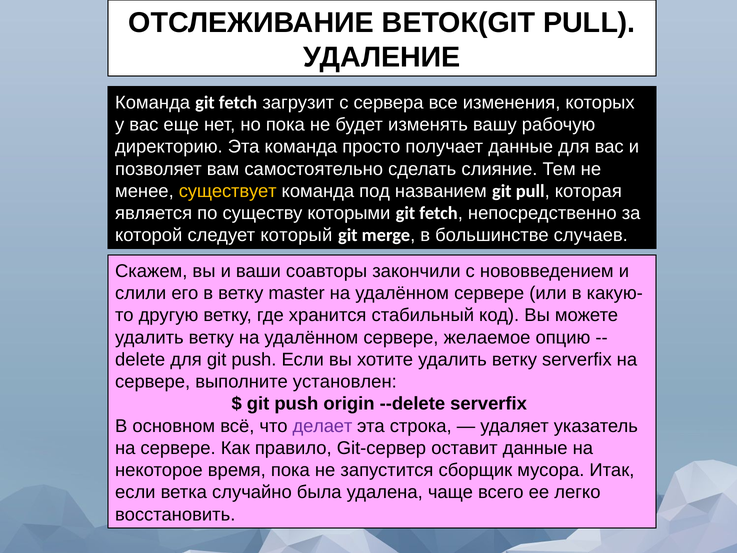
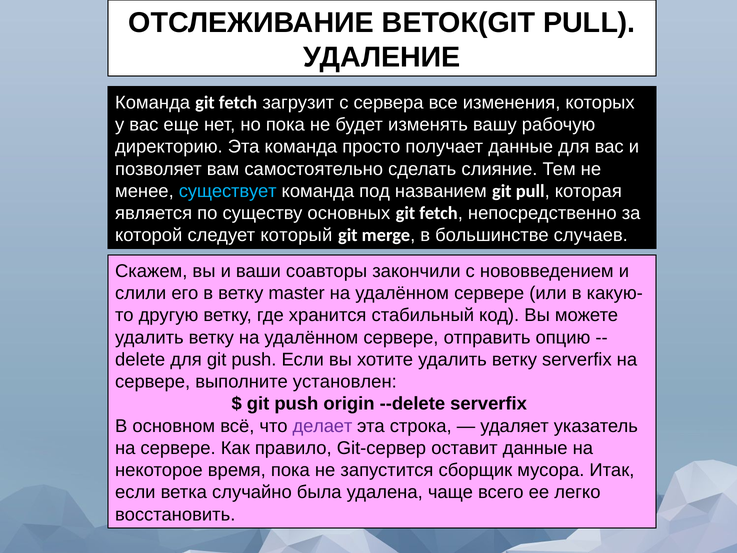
существует colour: yellow -> light blue
которыми: которыми -> основных
желаемое: желаемое -> отправить
